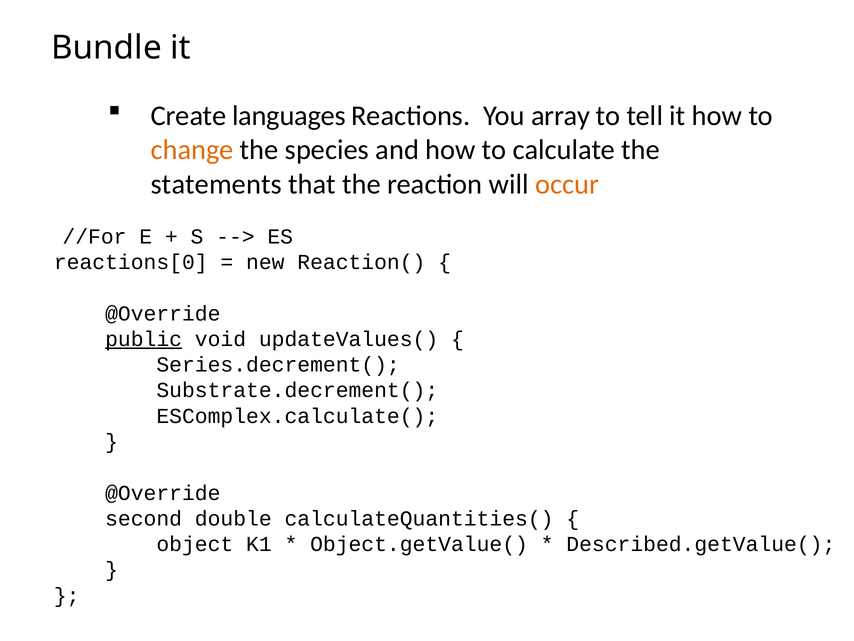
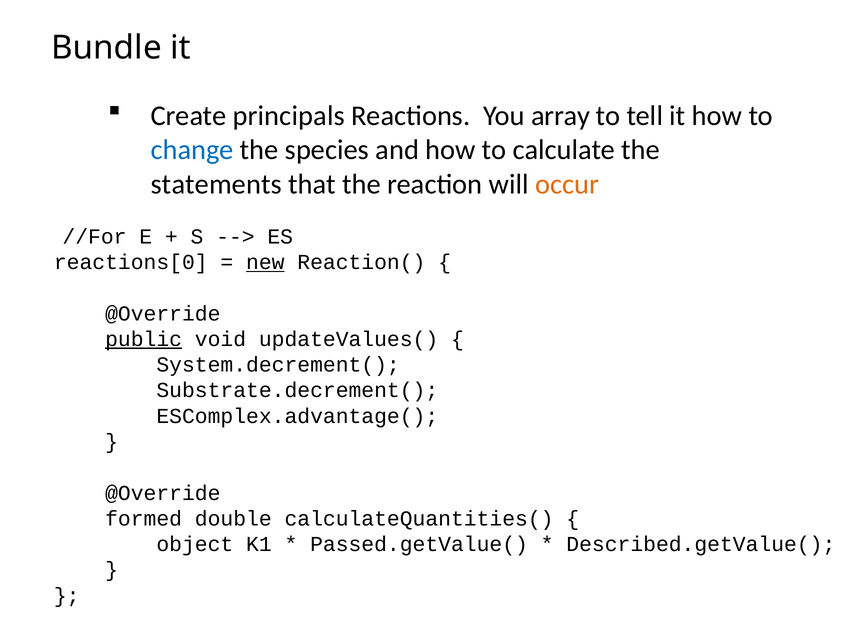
languages: languages -> principals
change colour: orange -> blue
new underline: none -> present
Series.decrement(: Series.decrement( -> System.decrement(
ESComplex.calculate(: ESComplex.calculate( -> ESComplex.advantage(
second: second -> formed
Object.getValue(: Object.getValue( -> Passed.getValue(
